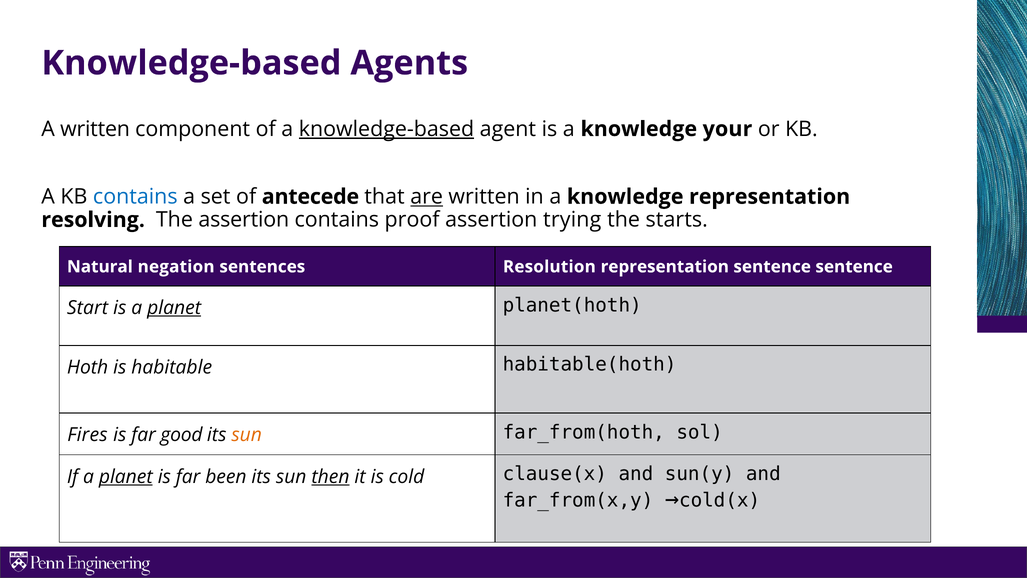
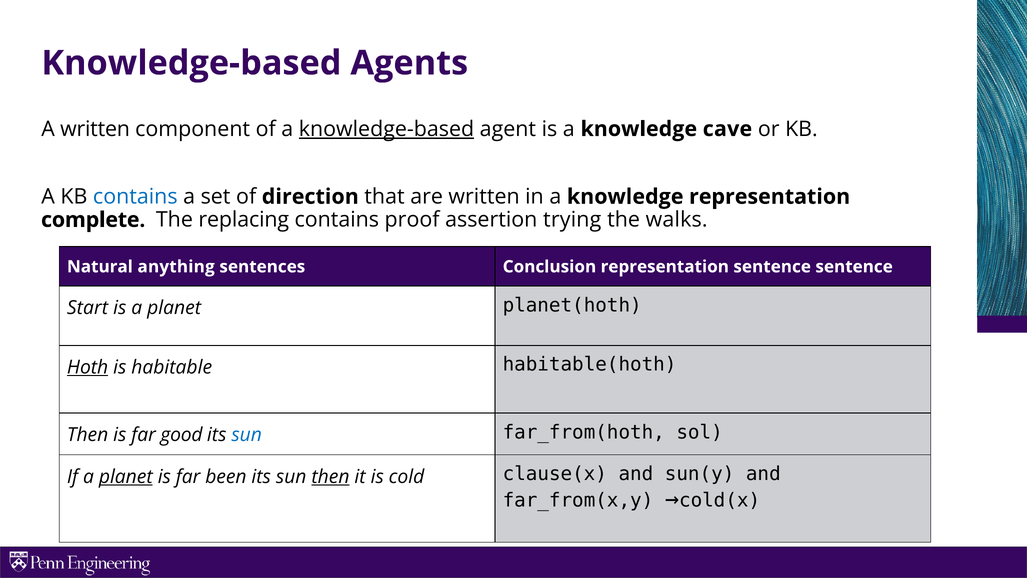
your: your -> cave
antecede: antecede -> direction
are underline: present -> none
resolving: resolving -> complete
The assertion: assertion -> replacing
starts: starts -> walks
negation: negation -> anything
Resolution: Resolution -> Conclusion
planet at (174, 308) underline: present -> none
Hoth underline: none -> present
Fires at (87, 435): Fires -> Then
sun at (247, 435) colour: orange -> blue
